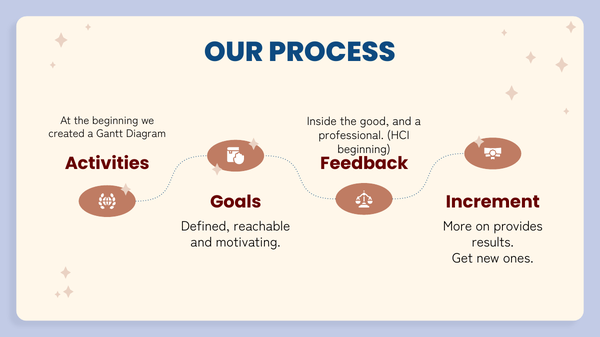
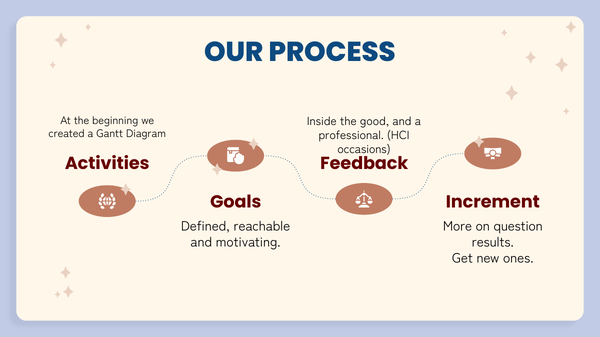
beginning at (364, 150): beginning -> occasions
provides: provides -> question
